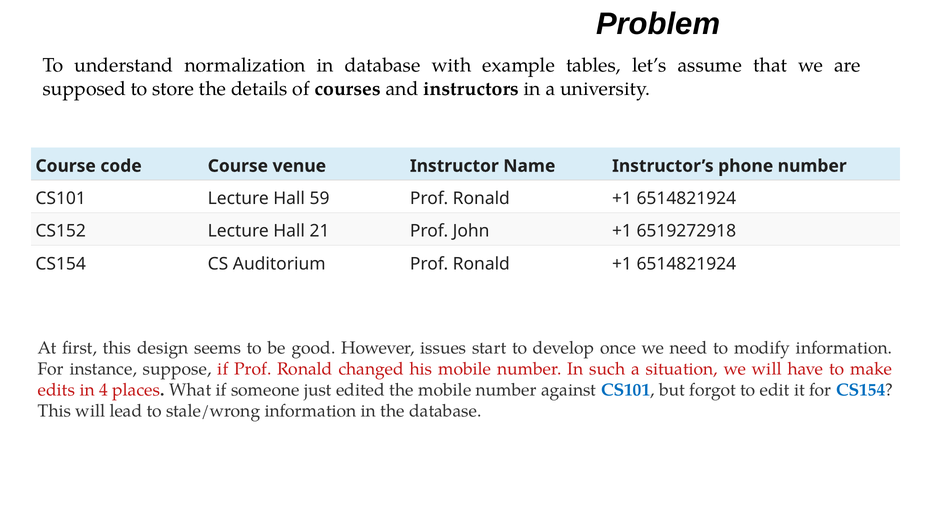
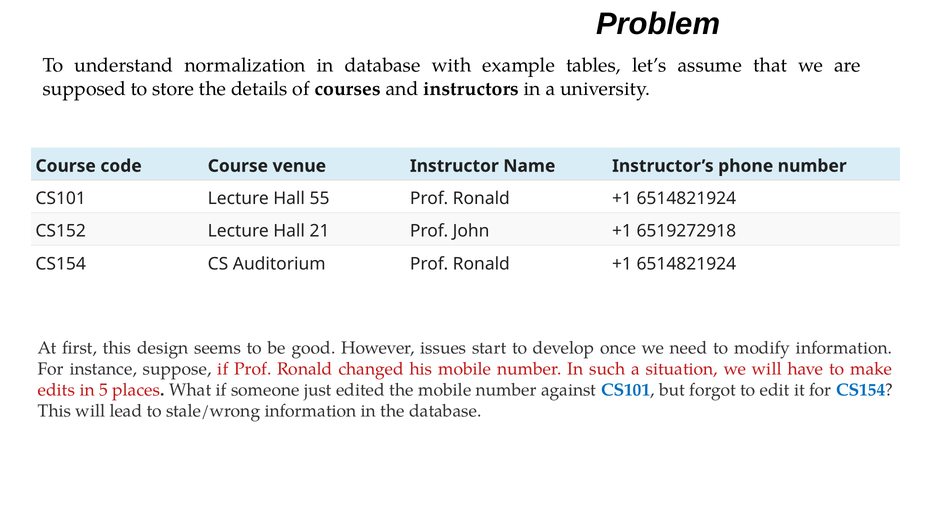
59: 59 -> 55
4: 4 -> 5
